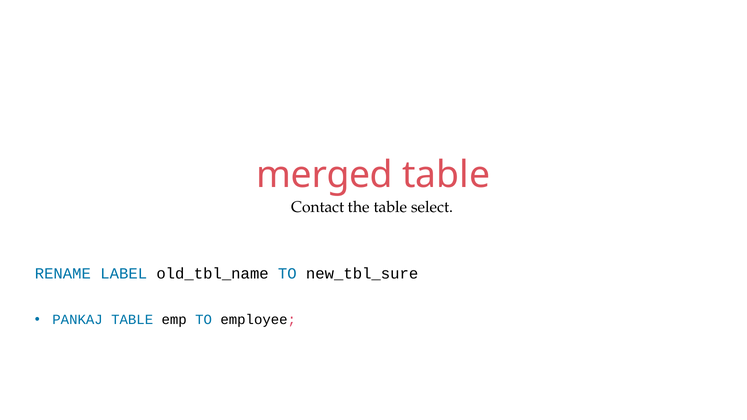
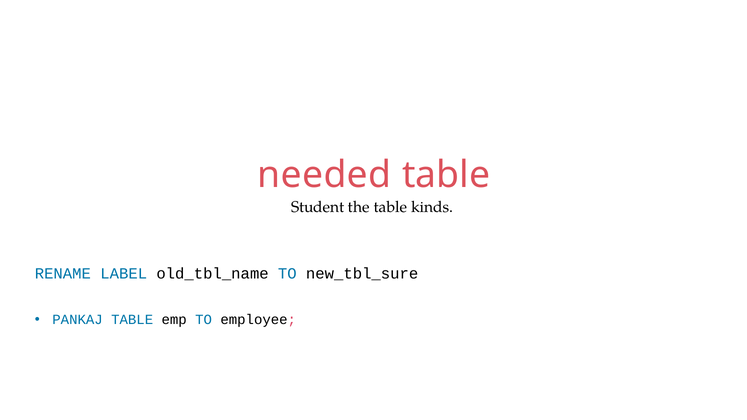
merged: merged -> needed
Contact: Contact -> Student
select: select -> kinds
